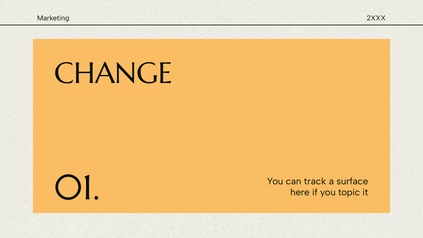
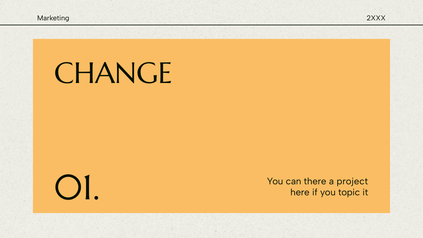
track: track -> there
surface: surface -> project
